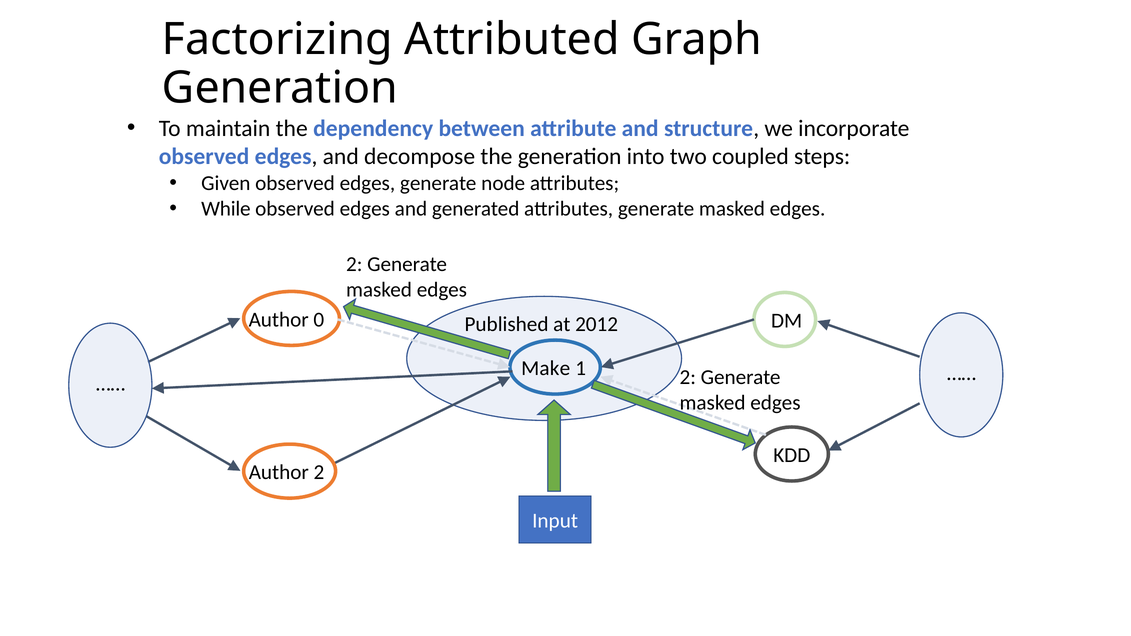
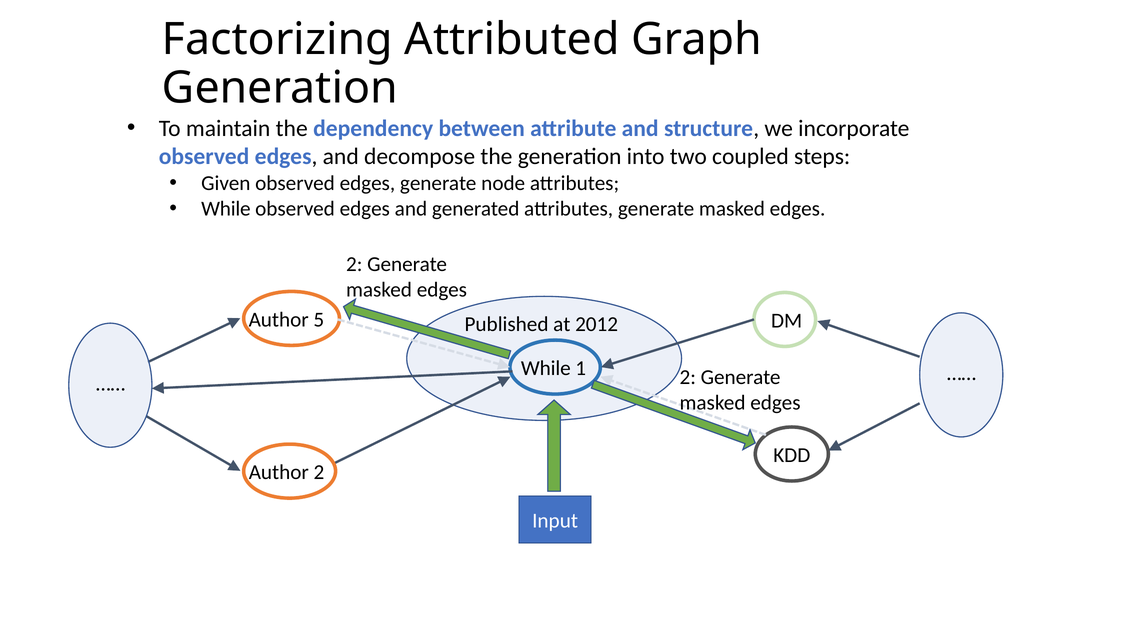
0: 0 -> 5
Make at (546, 368): Make -> While
